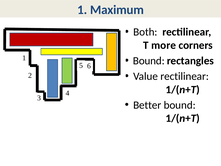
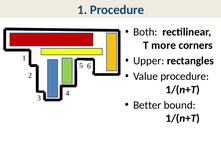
1 Maximum: Maximum -> Procedure
Bound at (149, 61): Bound -> Upper
Value rectilinear: rectilinear -> procedure
